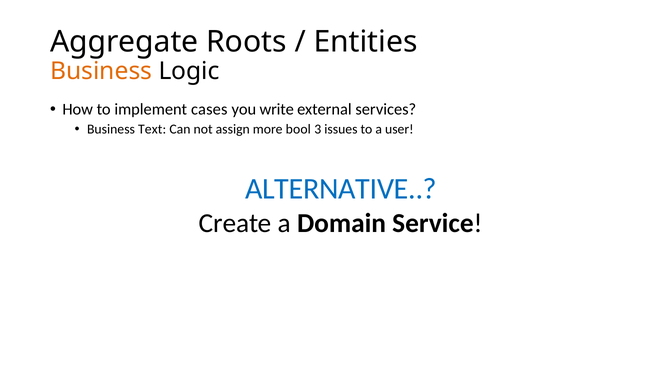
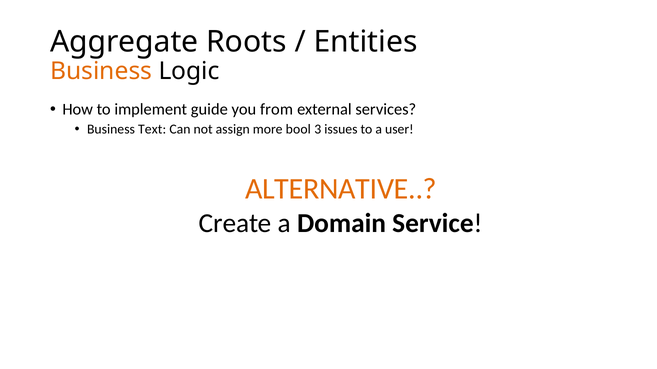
cases: cases -> guide
write: write -> from
ALTERNATIVE colour: blue -> orange
